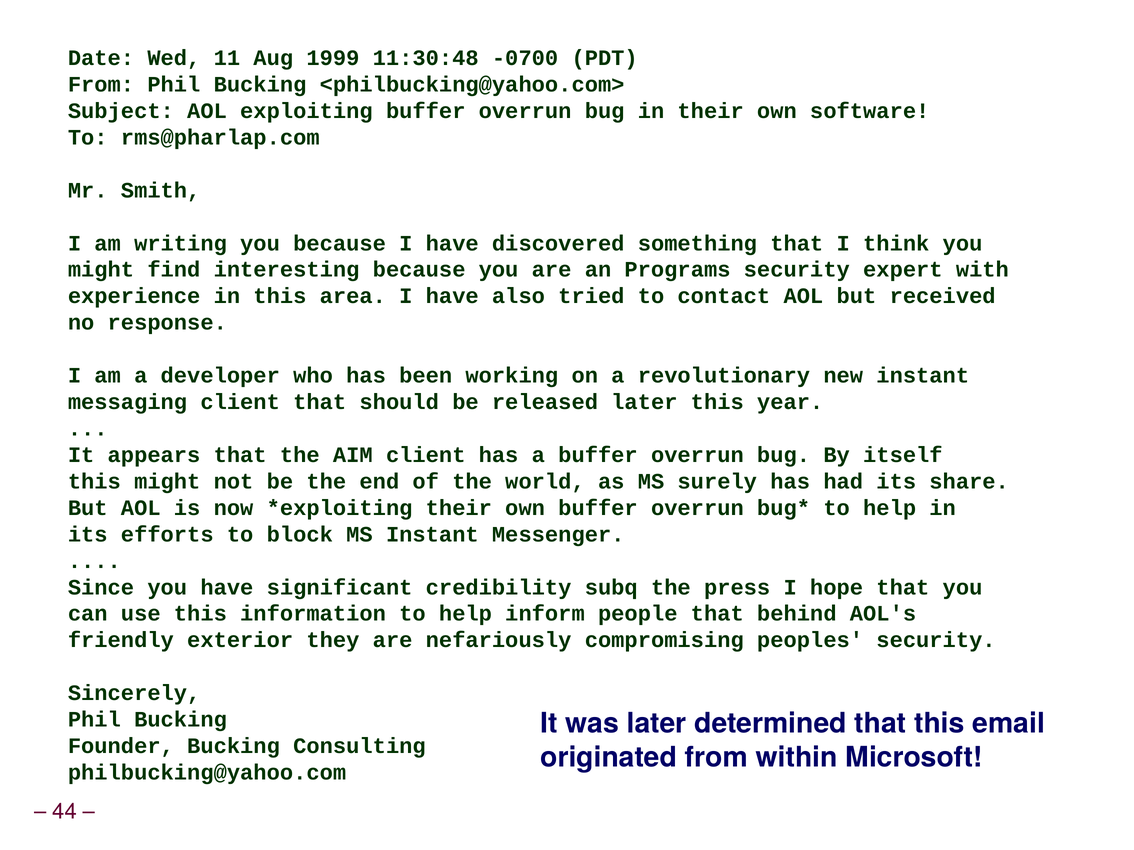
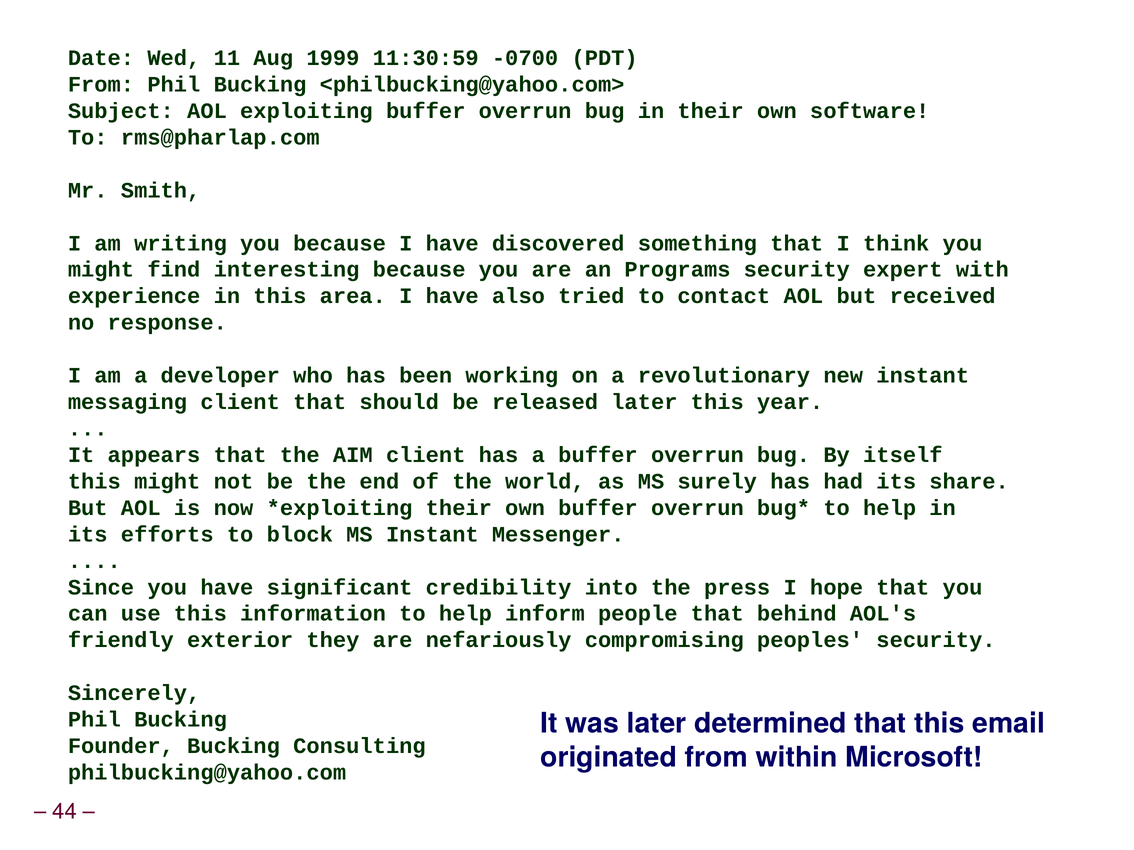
11:30:48: 11:30:48 -> 11:30:59
subq: subq -> into
